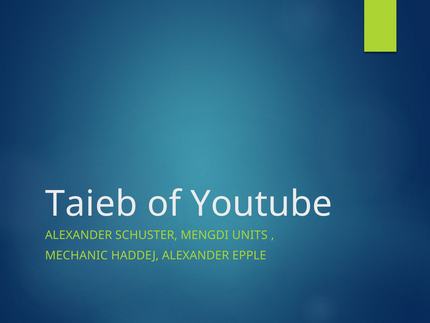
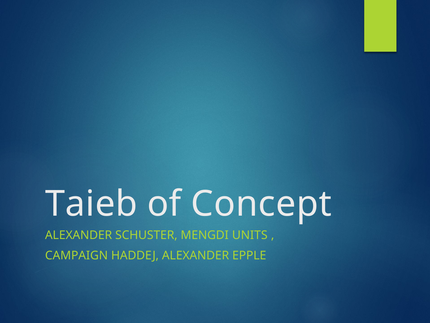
Youtube: Youtube -> Concept
MECHANIC: MECHANIC -> CAMPAIGN
